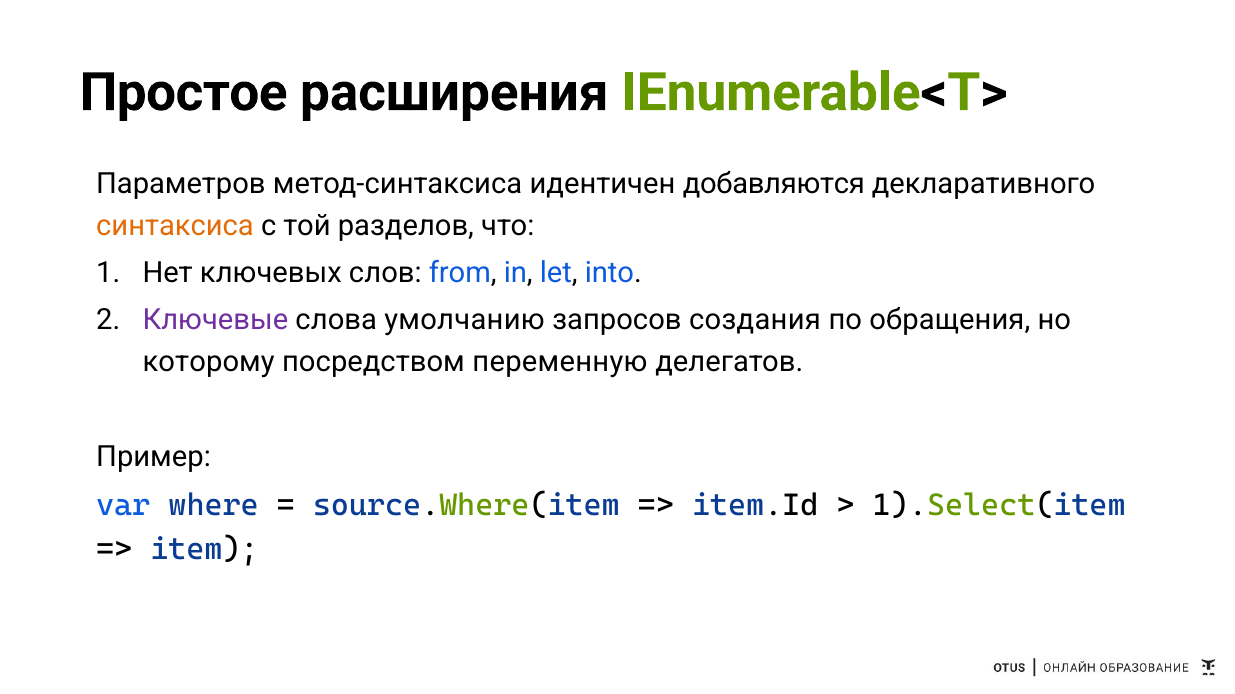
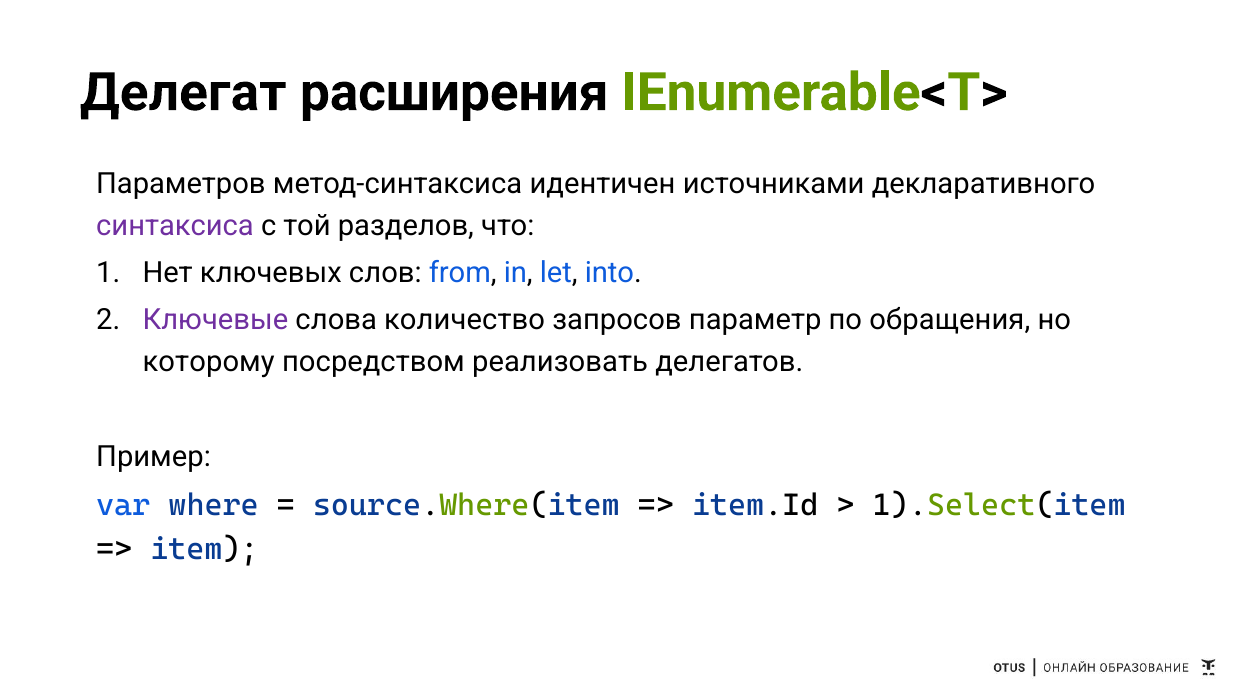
Простое: Простое -> Делегат
добавляются: добавляются -> источниками
синтаксиса colour: orange -> purple
умолчанию: умолчанию -> количество
создания: создания -> параметр
переменную: переменную -> реализовать
